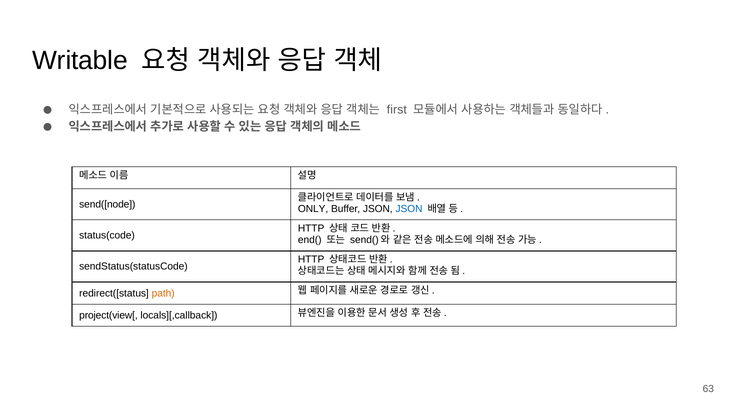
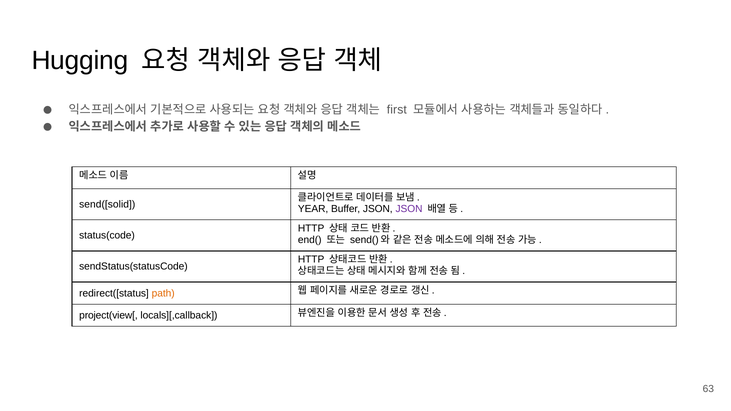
Writable: Writable -> Hugging
send([node: send([node -> send([solid
ONLY: ONLY -> YEAR
JSON at (409, 209) colour: blue -> purple
